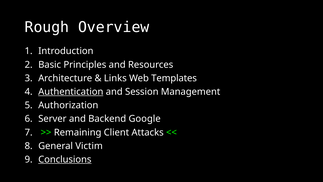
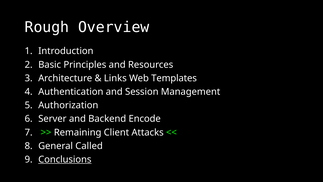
Authentication underline: present -> none
Google: Google -> Encode
Victim: Victim -> Called
